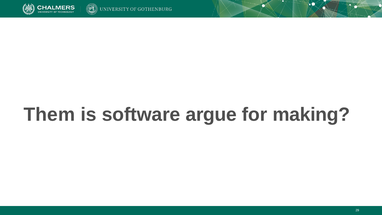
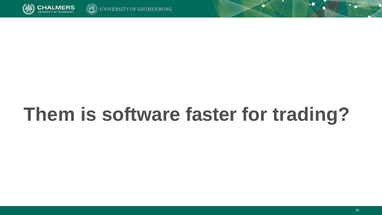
argue: argue -> faster
making: making -> trading
